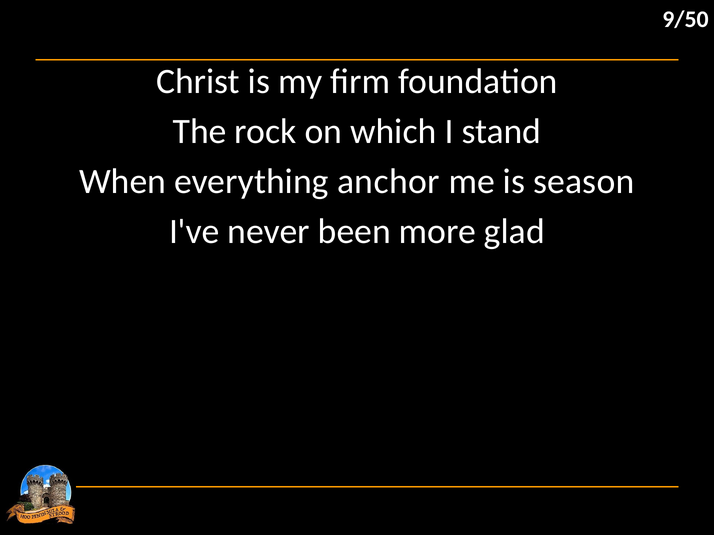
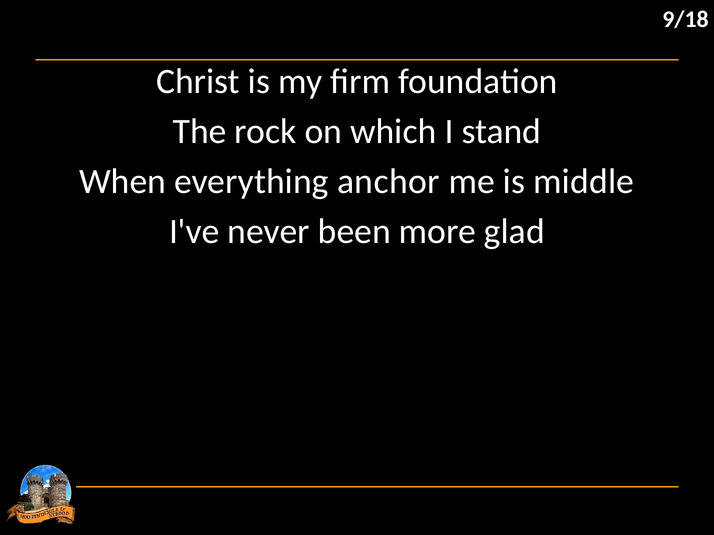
9/50: 9/50 -> 9/18
season: season -> middle
